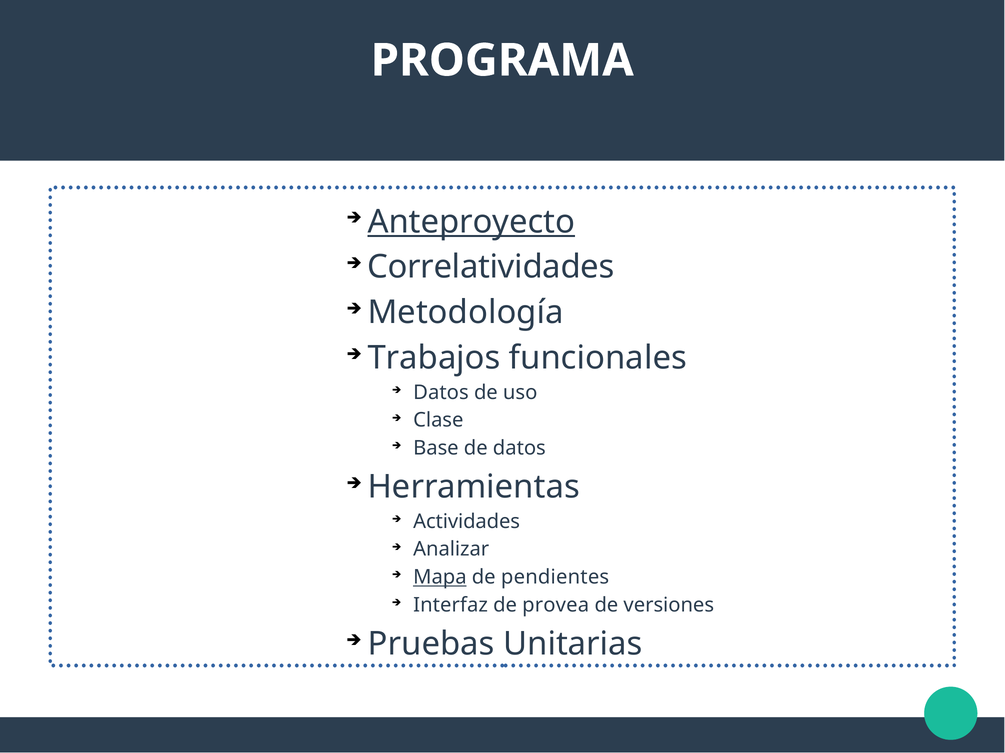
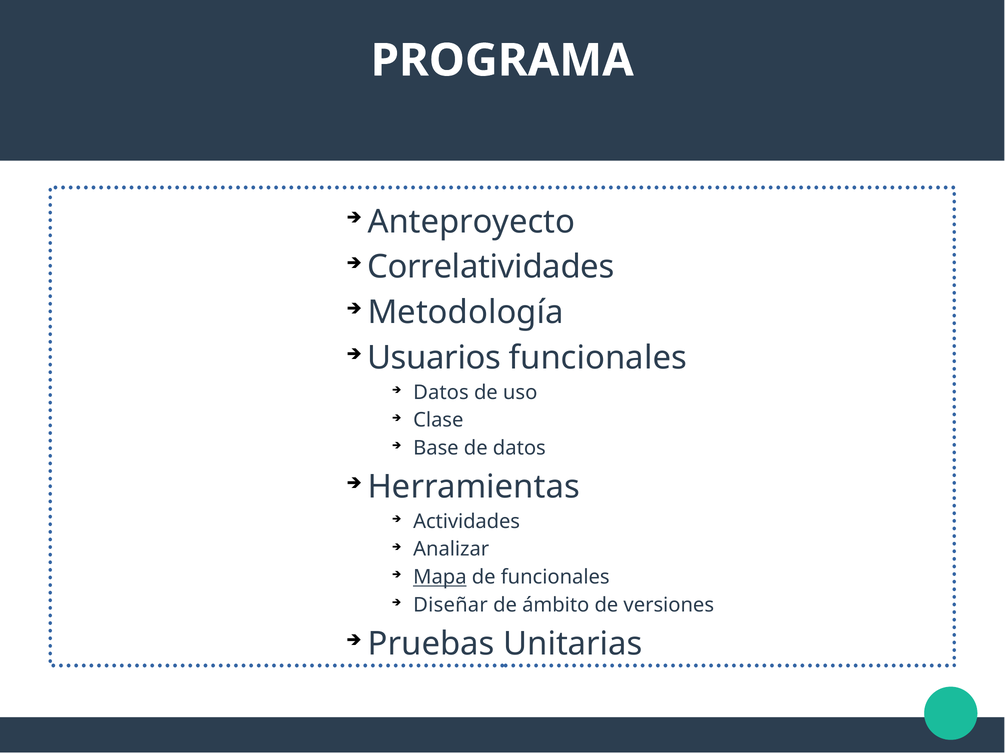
Anteproyecto underline: present -> none
Trabajos: Trabajos -> Usuarios
de pendientes: pendientes -> funcionales
Interfaz: Interfaz -> Diseñar
provea: provea -> ámbito
